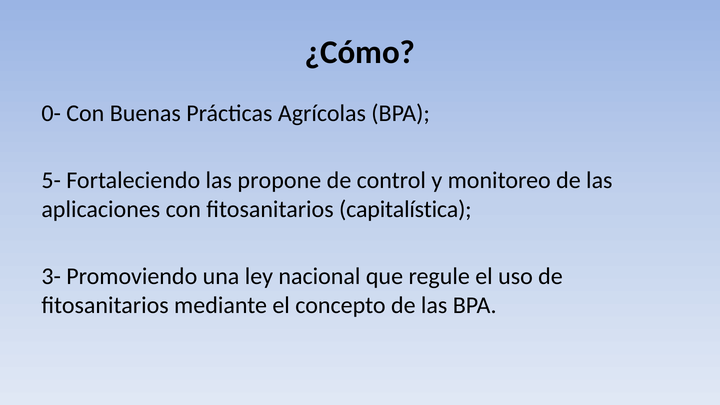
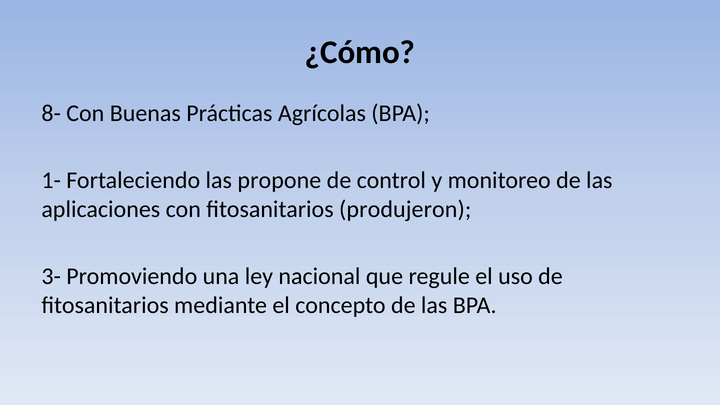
0-: 0- -> 8-
5-: 5- -> 1-
capitalística: capitalística -> produjeron
